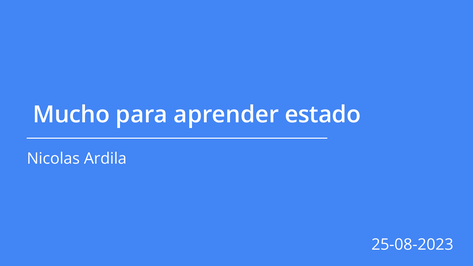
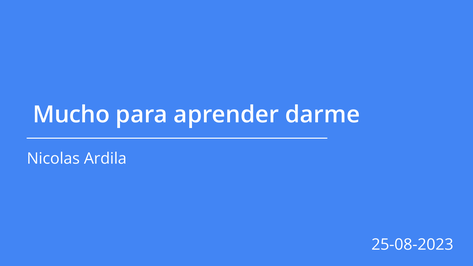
estado: estado -> darme
